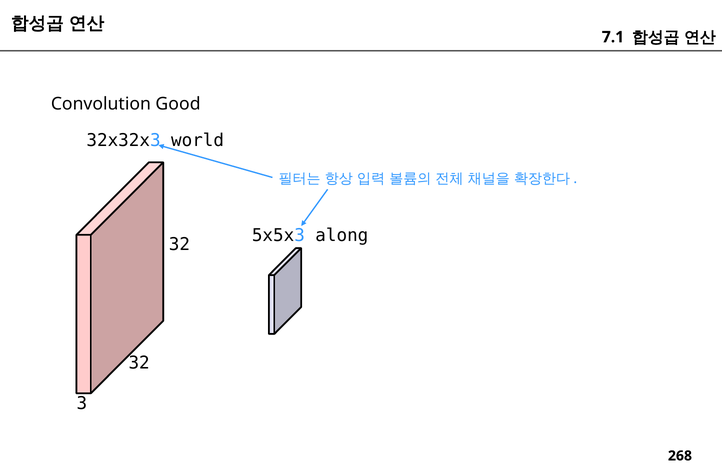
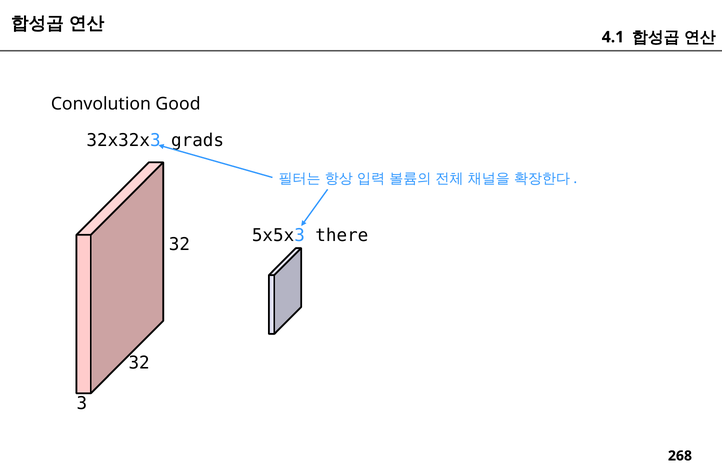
7.1: 7.1 -> 4.1
world: world -> grads
along: along -> there
